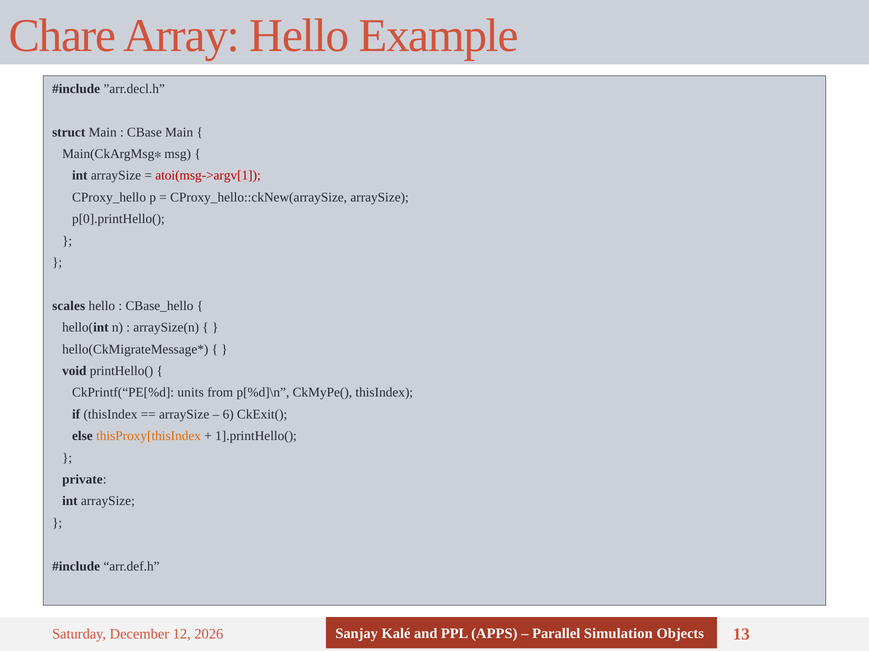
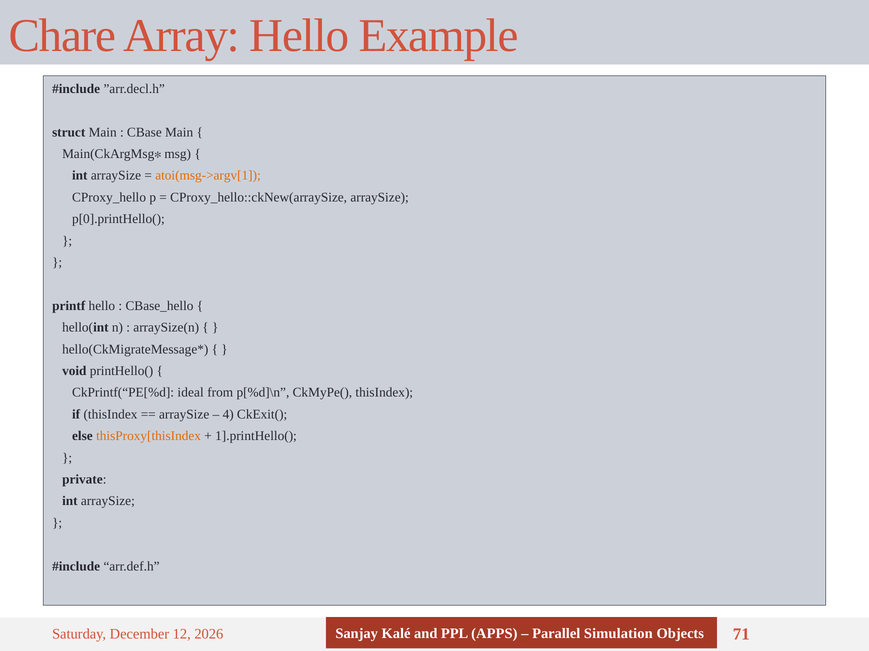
atoi(msg->argv[1 colour: red -> orange
scales: scales -> printf
units: units -> ideal
6: 6 -> 4
13: 13 -> 71
